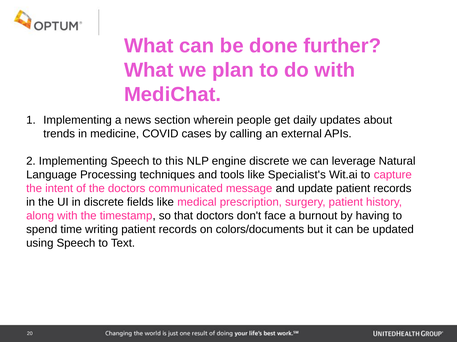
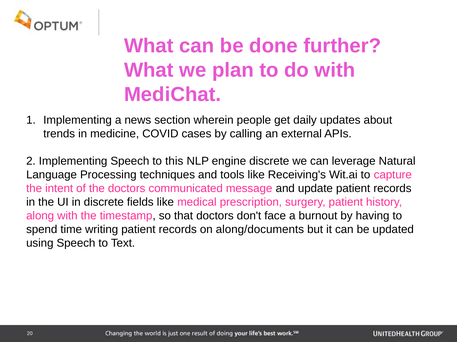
Specialist's: Specialist's -> Receiving's
colors/documents: colors/documents -> along/documents
